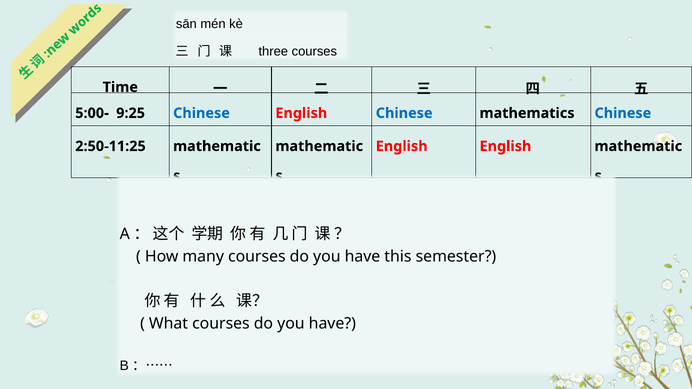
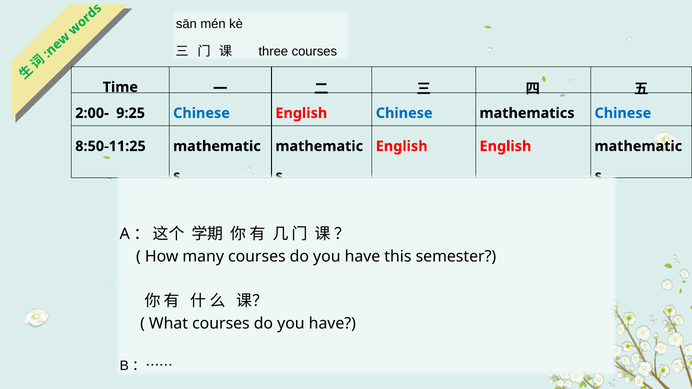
5:00-: 5:00- -> 2:00-
2:50-11:25: 2:50-11:25 -> 8:50-11:25
